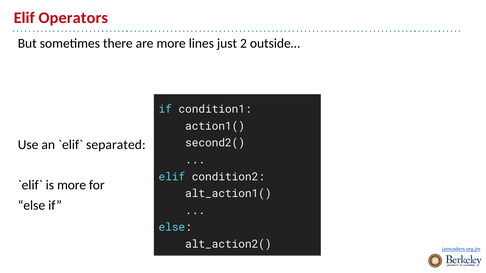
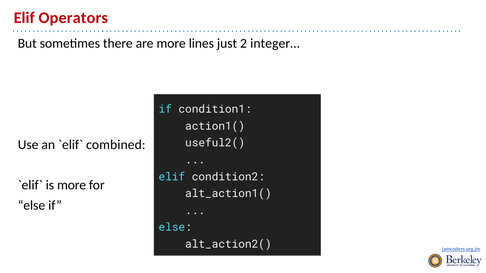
outside…: outside… -> integer…
second2(: second2( -> useful2(
separated: separated -> combined
